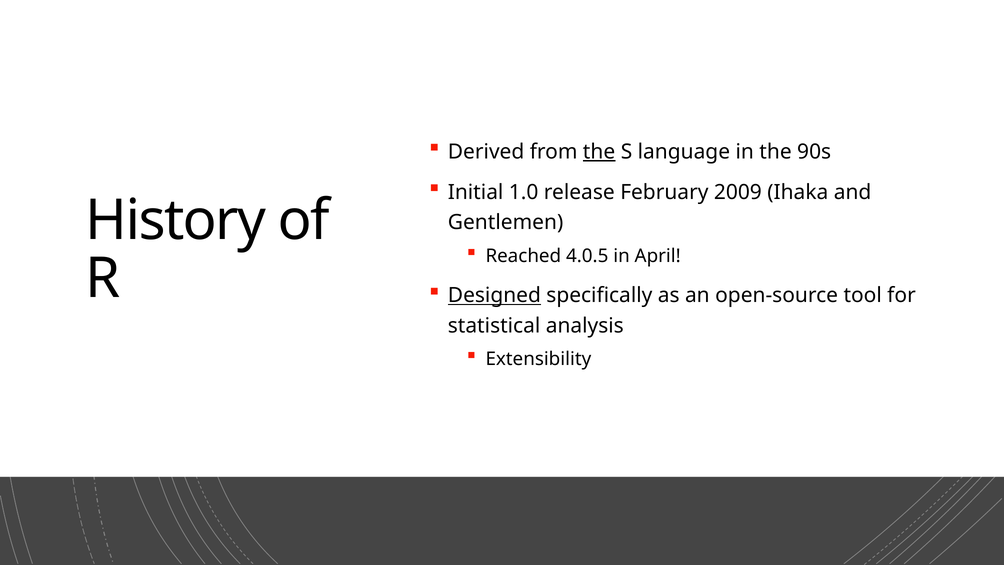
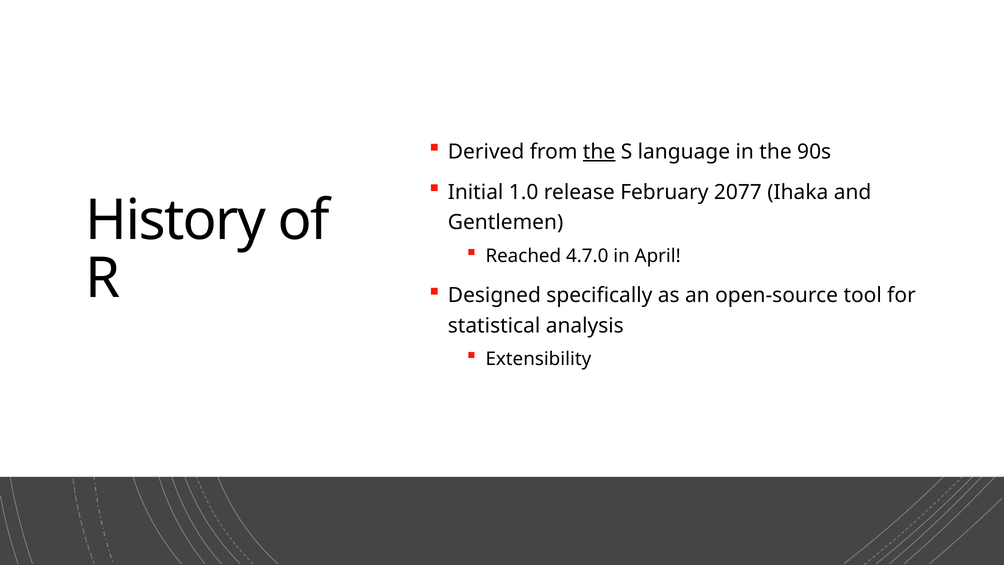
2009: 2009 -> 2077
4.0.5: 4.0.5 -> 4.7.0
Designed underline: present -> none
